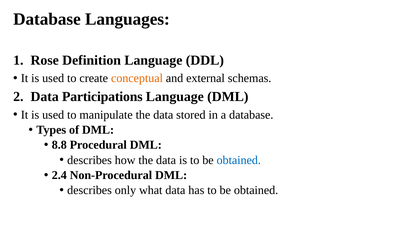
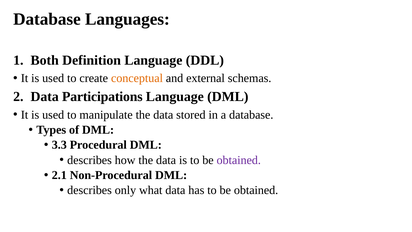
Rose: Rose -> Both
8.8: 8.8 -> 3.3
obtained at (239, 160) colour: blue -> purple
2.4: 2.4 -> 2.1
